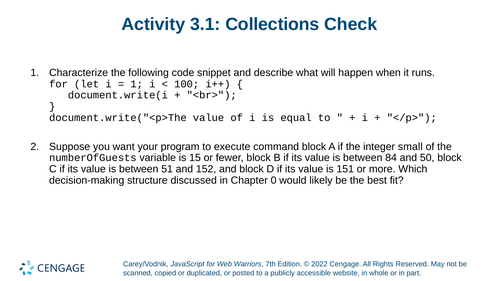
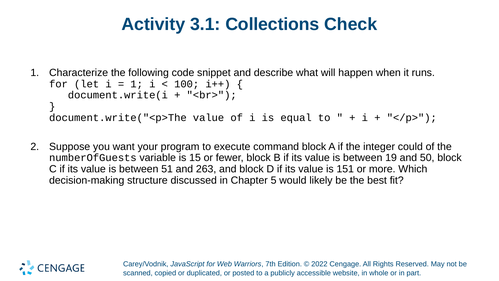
small: small -> could
84: 84 -> 19
152: 152 -> 263
0: 0 -> 5
